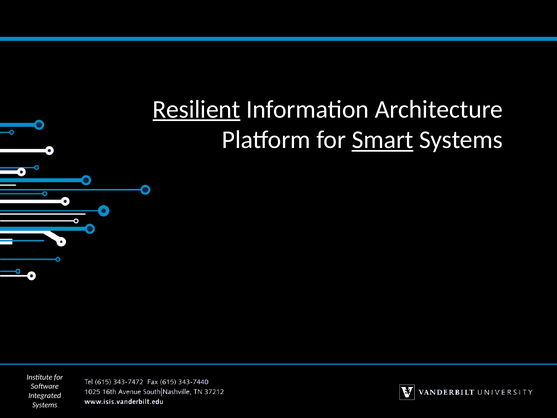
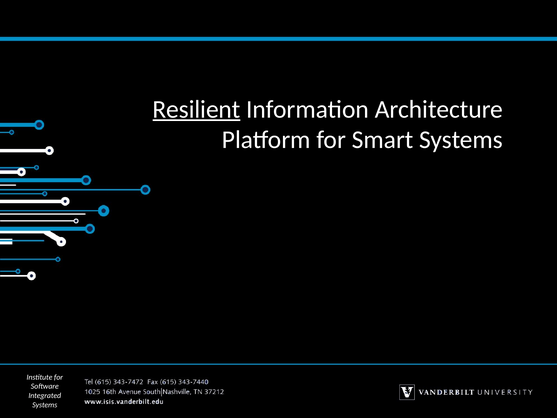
Smart underline: present -> none
